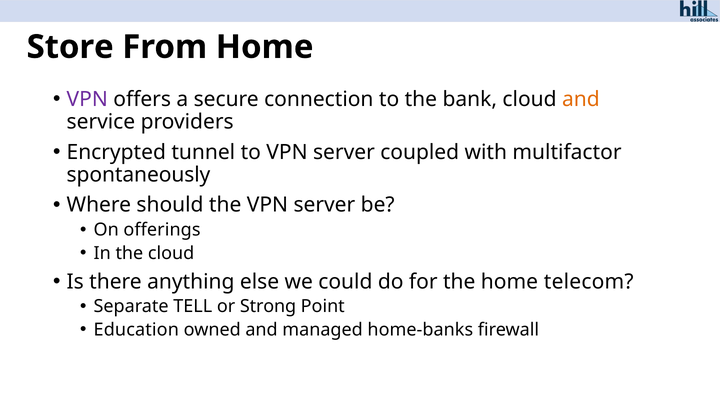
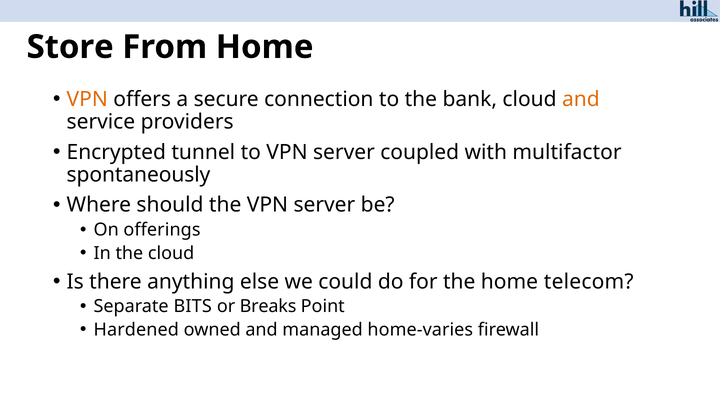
VPN at (87, 99) colour: purple -> orange
TELL: TELL -> BITS
Strong: Strong -> Breaks
Education: Education -> Hardened
home-banks: home-banks -> home-varies
